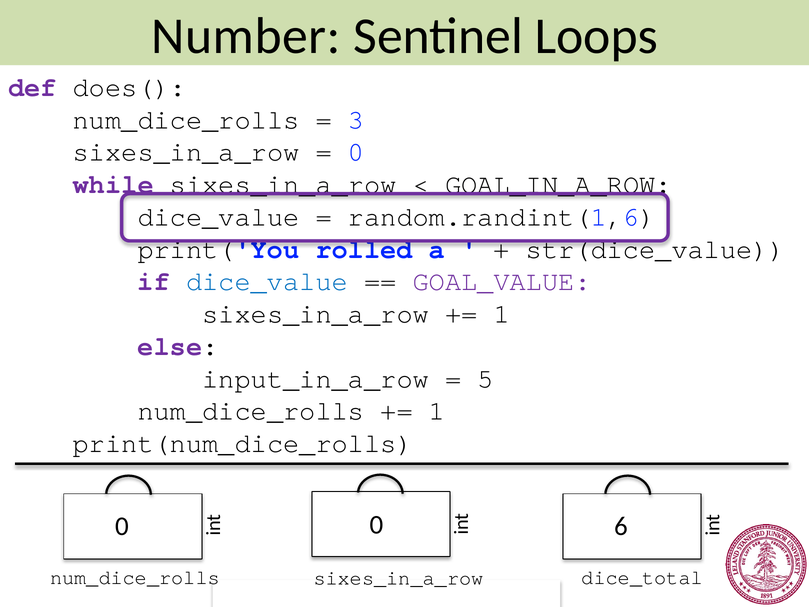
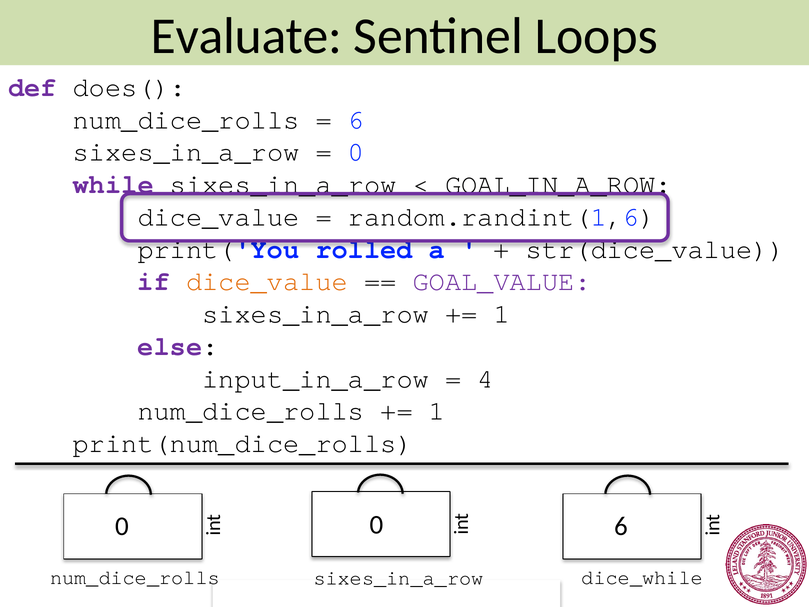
Number: Number -> Evaluate
3 at (356, 120): 3 -> 6
dice_value at (267, 281) colour: blue -> orange
5: 5 -> 4
dice_total: dice_total -> dice_while
